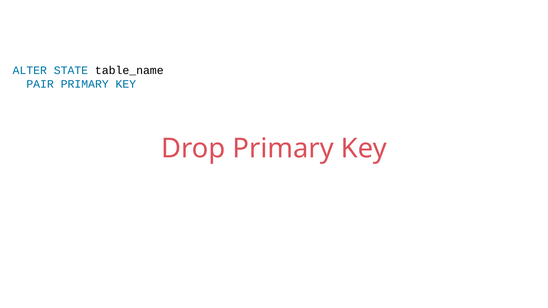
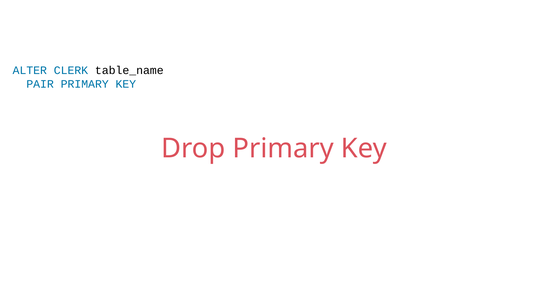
STATE: STATE -> CLERK
